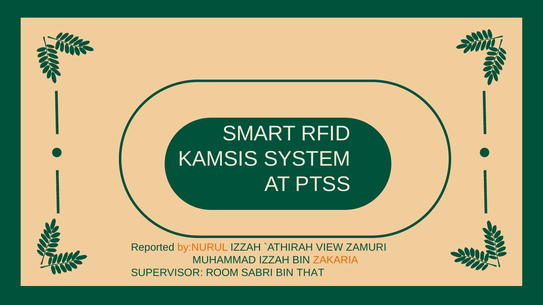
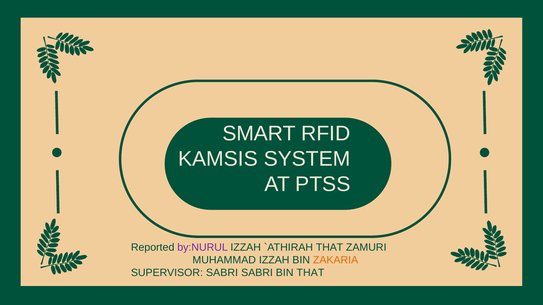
by:NURUL colour: orange -> purple
VIEW at (330, 248): VIEW -> THAT
SUPERVISOR ROOM: ROOM -> SABRI
